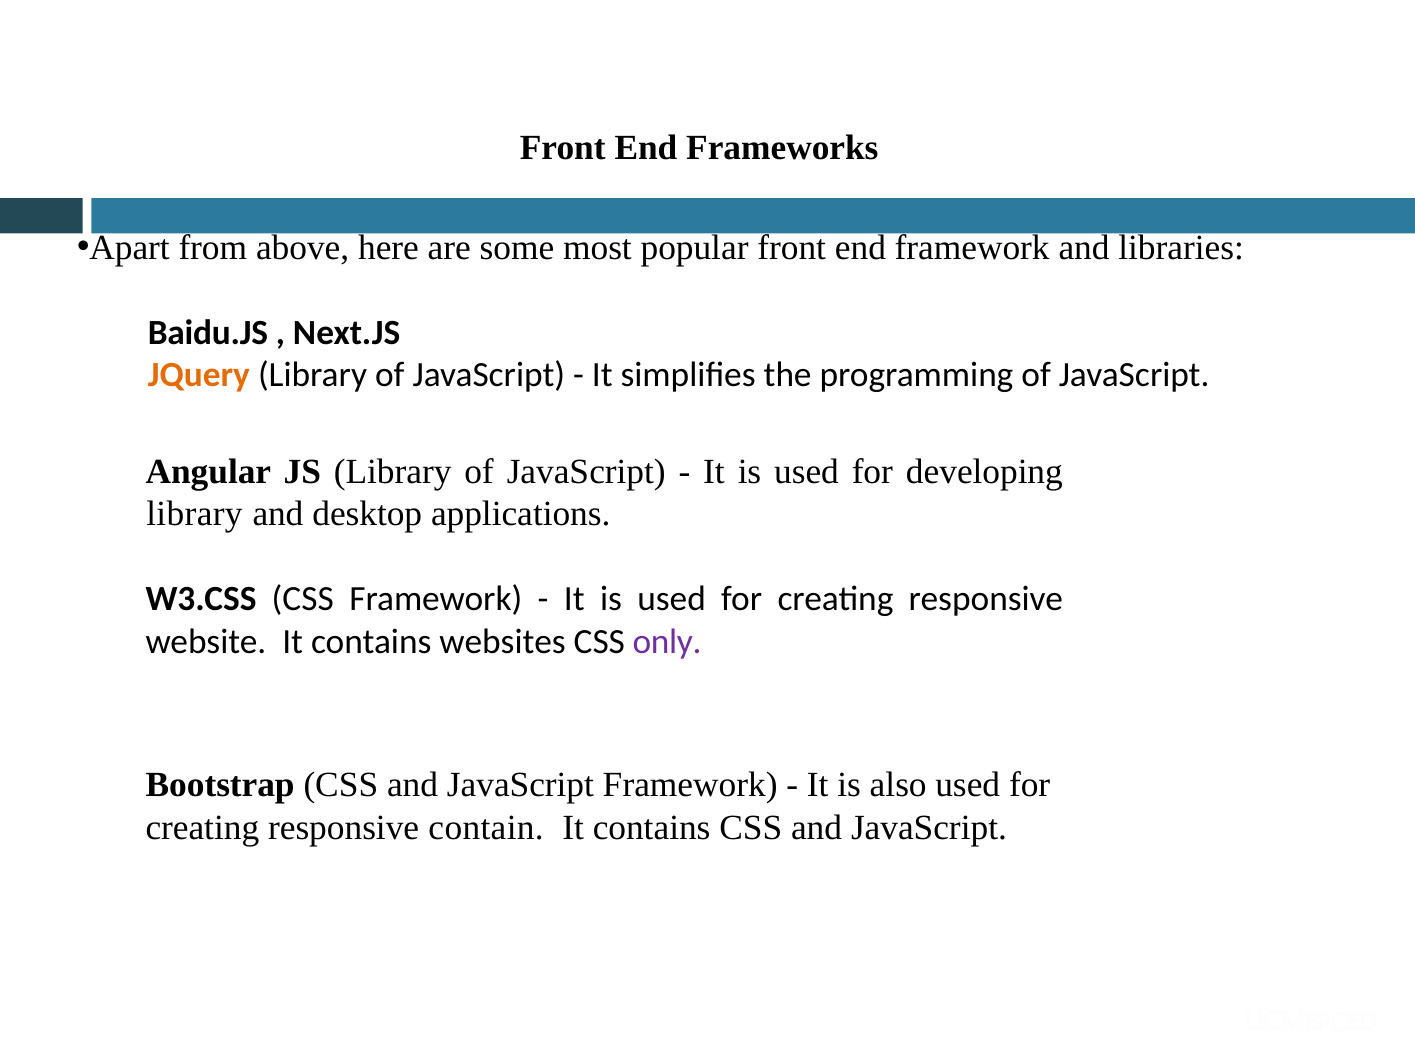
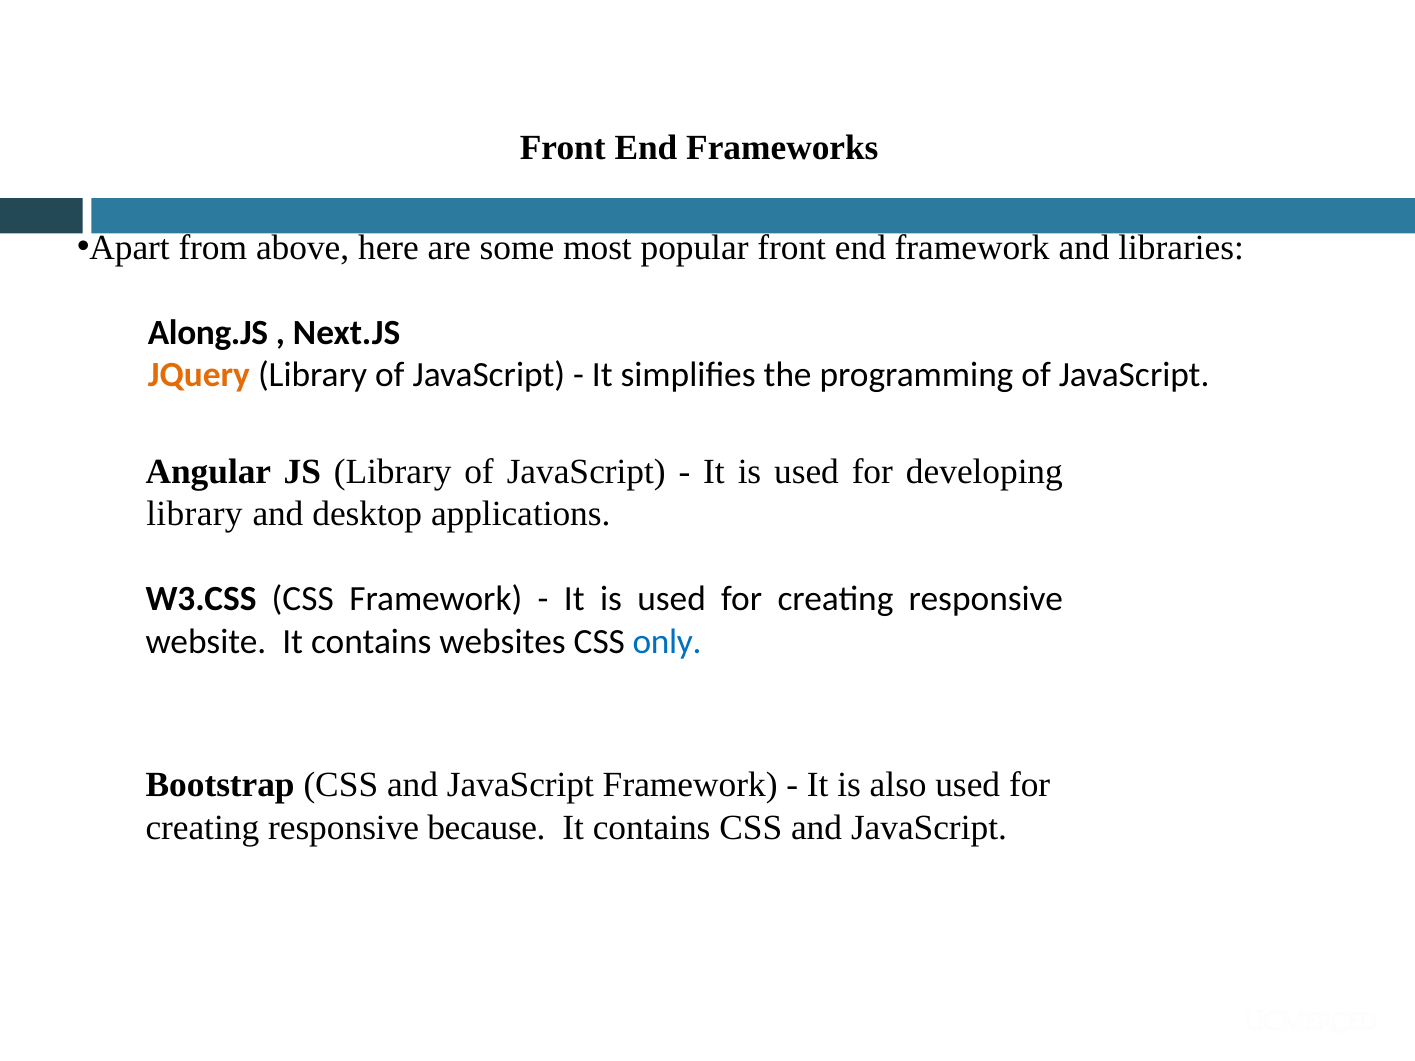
Baidu.JS: Baidu.JS -> Along.JS
only colour: purple -> blue
contain: contain -> because
